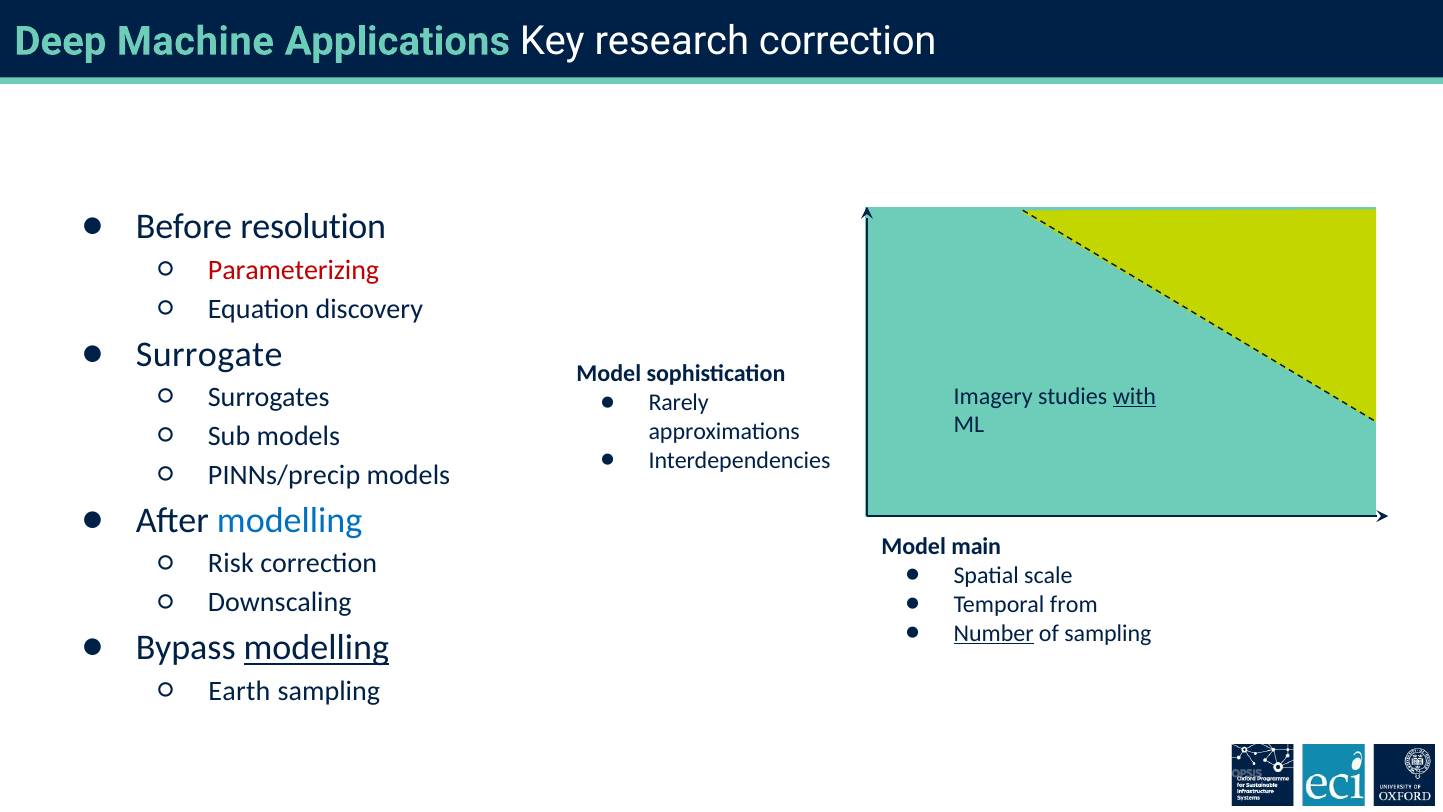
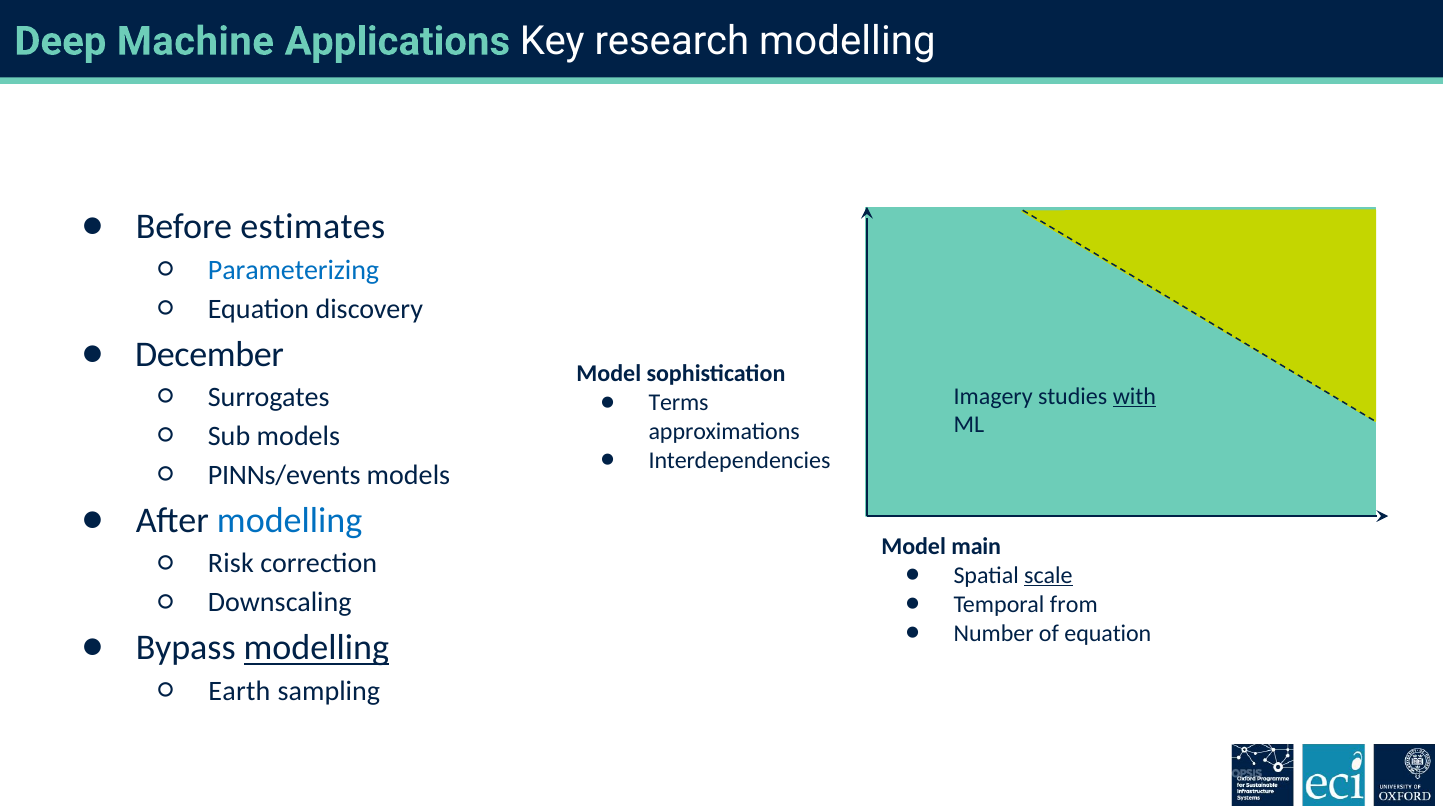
research correction: correction -> modelling
resolution: resolution -> estimates
Parameterizing colour: red -> blue
Surrogate: Surrogate -> December
Rarely: Rarely -> Terms
PINNs/precip: PINNs/precip -> PINNs/events
scale underline: none -> present
Number underline: present -> none
of sampling: sampling -> equation
